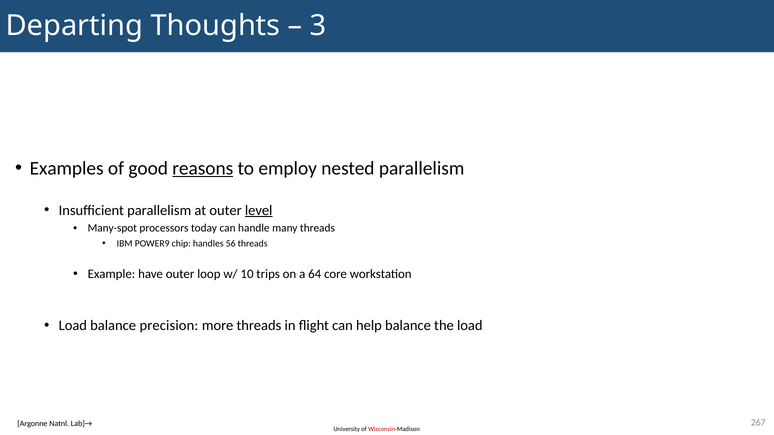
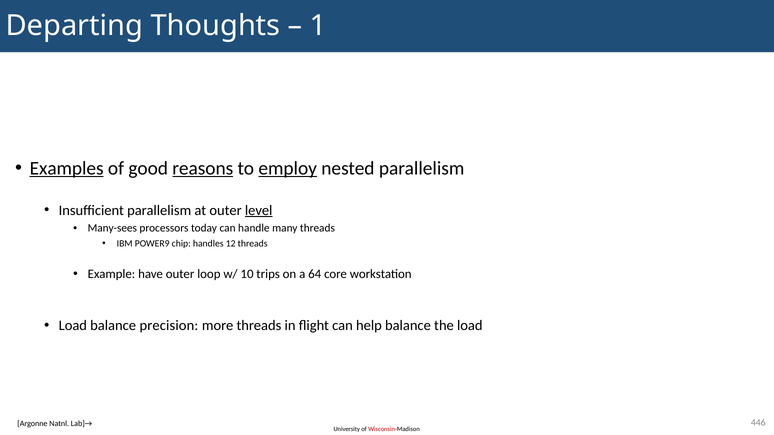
3: 3 -> 1
Examples underline: none -> present
employ underline: none -> present
Many-spot: Many-spot -> Many-sees
56: 56 -> 12
267: 267 -> 446
